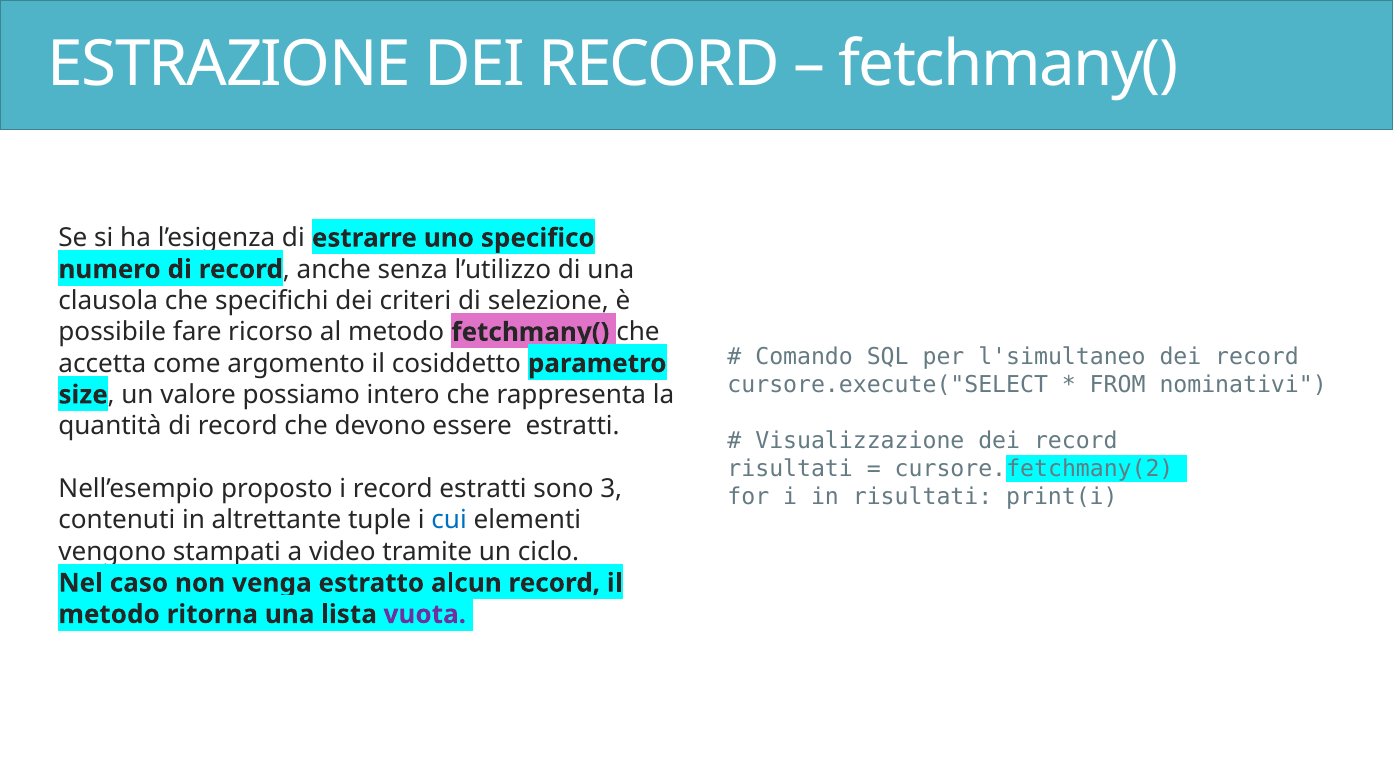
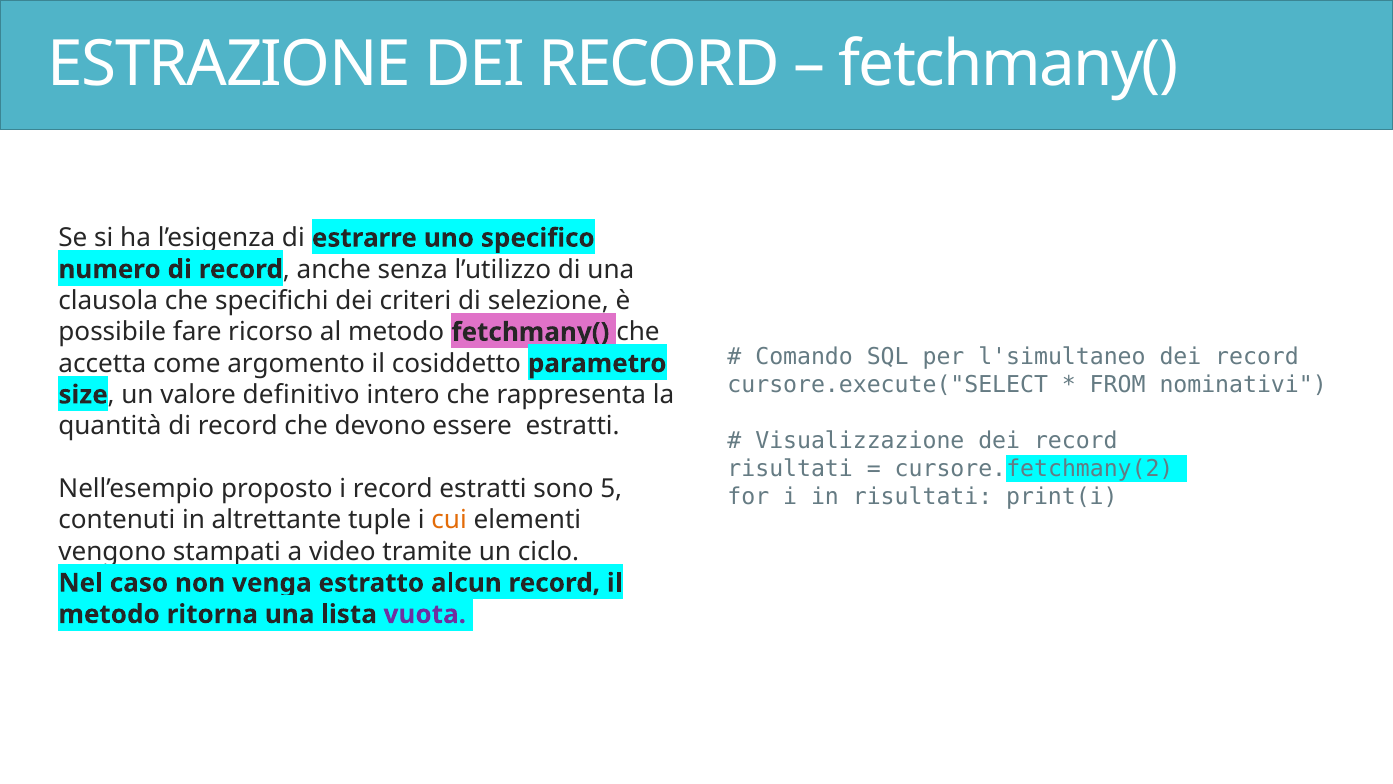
possiamo: possiamo -> definitivo
3: 3 -> 5
cui colour: blue -> orange
